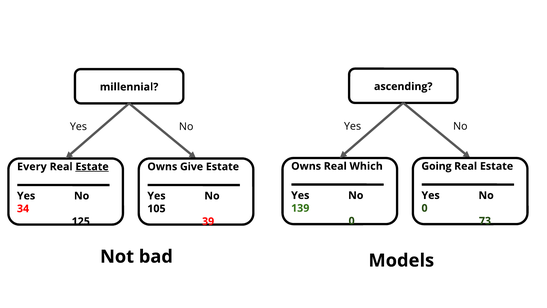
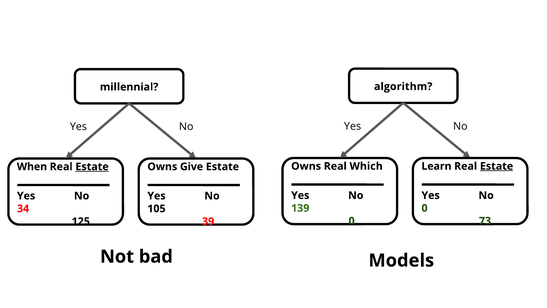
ascending: ascending -> algorithm
Going: Going -> Learn
Estate at (497, 166) underline: none -> present
Every: Every -> When
